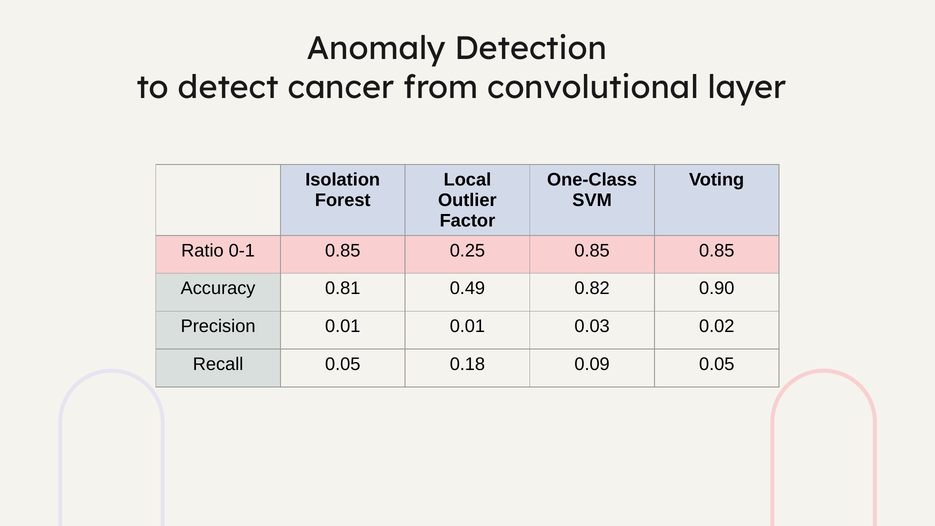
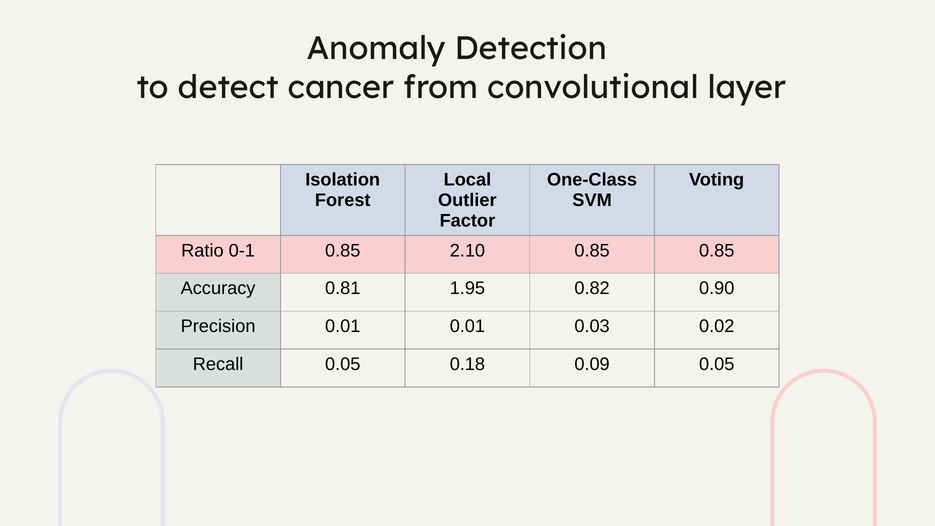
0.25: 0.25 -> 2.10
0.49: 0.49 -> 1.95
